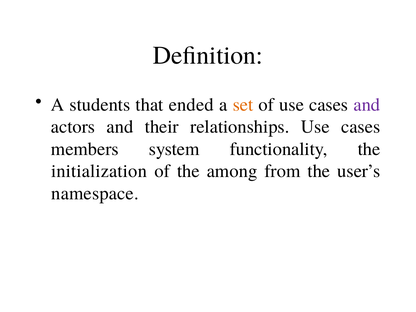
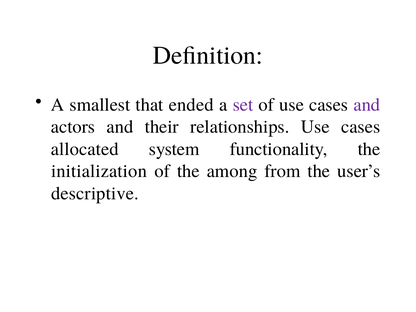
students: students -> smallest
set colour: orange -> purple
members: members -> allocated
namespace: namespace -> descriptive
